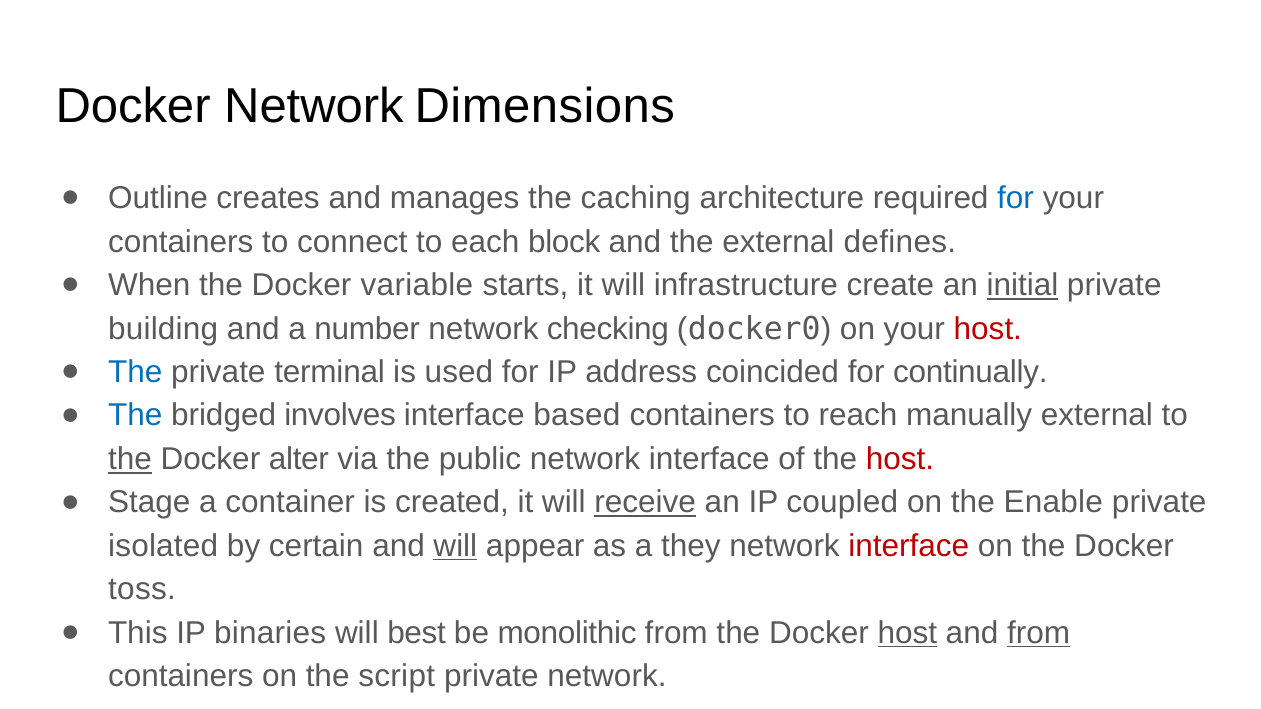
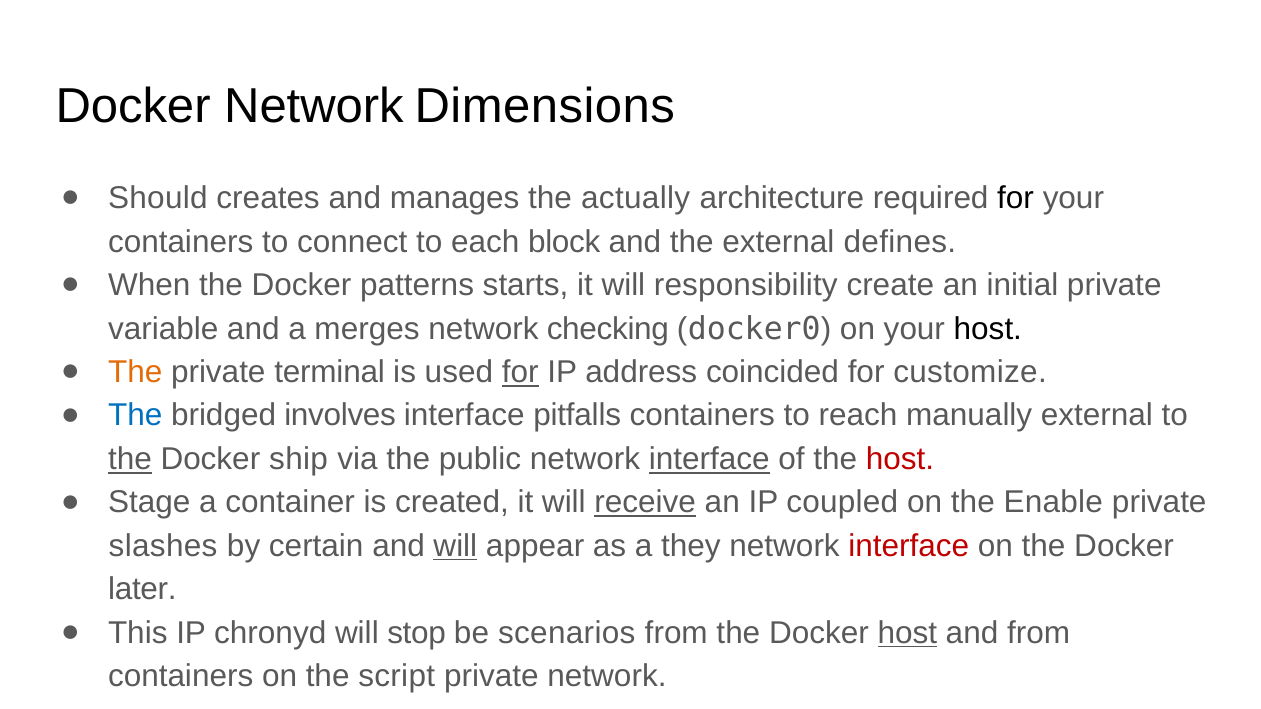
Outline: Outline -> Should
caching: caching -> actually
for at (1016, 198) colour: blue -> black
variable: variable -> patterns
infrastructure: infrastructure -> responsibility
initial underline: present -> none
building: building -> variable
number: number -> merges
host at (988, 329) colour: red -> black
The at (135, 372) colour: blue -> orange
for at (520, 372) underline: none -> present
continually: continually -> customize
based: based -> pitfalls
alter: alter -> ship
interface at (709, 459) underline: none -> present
isolated: isolated -> slashes
toss: toss -> later
binaries: binaries -> chronyd
best: best -> stop
monolithic: monolithic -> scenarios
from at (1039, 633) underline: present -> none
